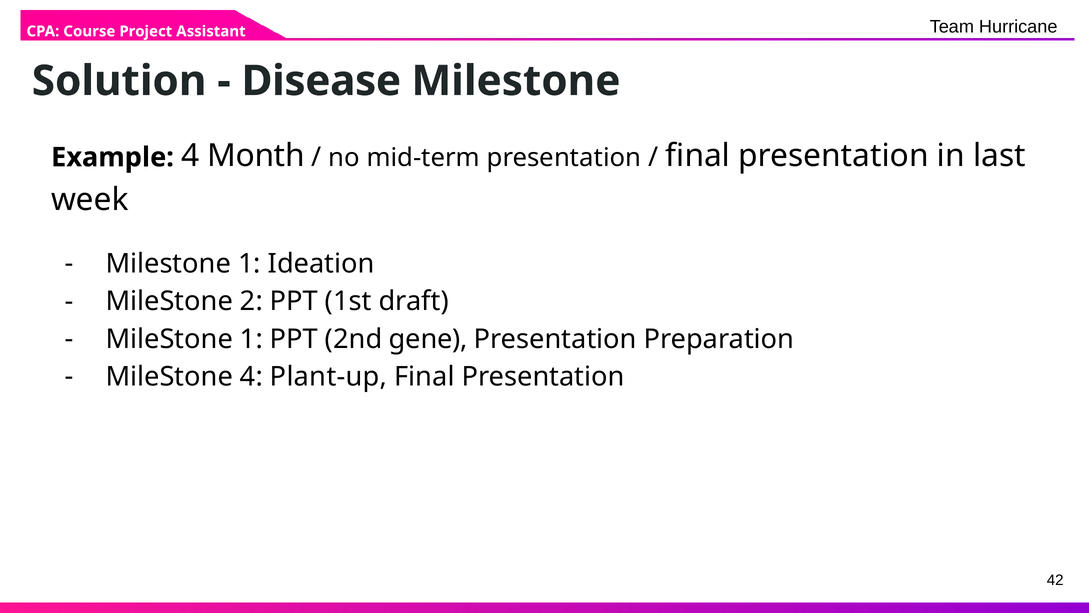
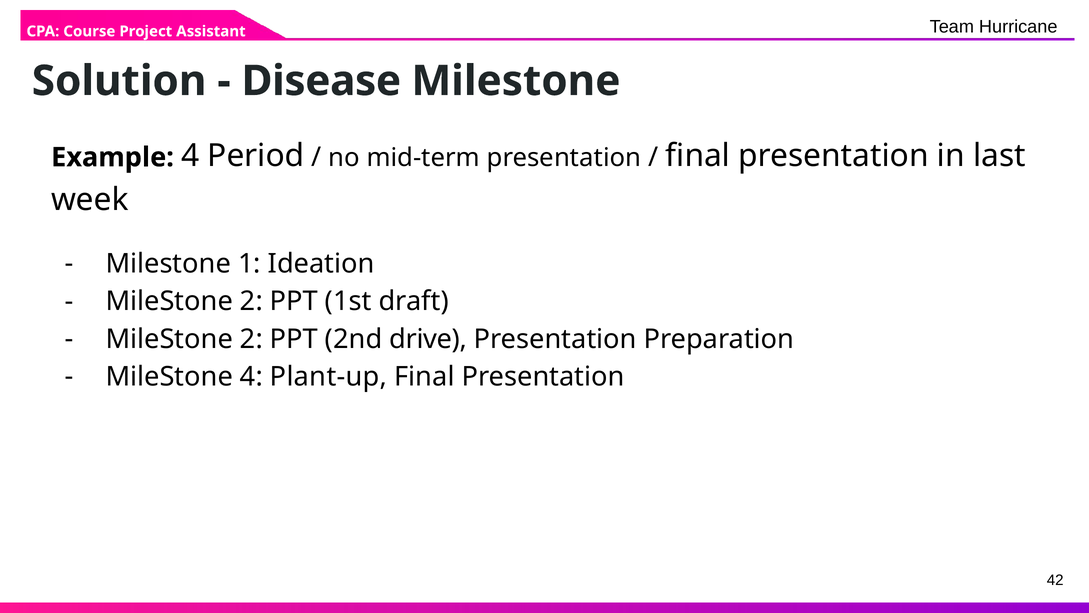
Month: Month -> Period
1 at (251, 339): 1 -> 2
gene: gene -> drive
